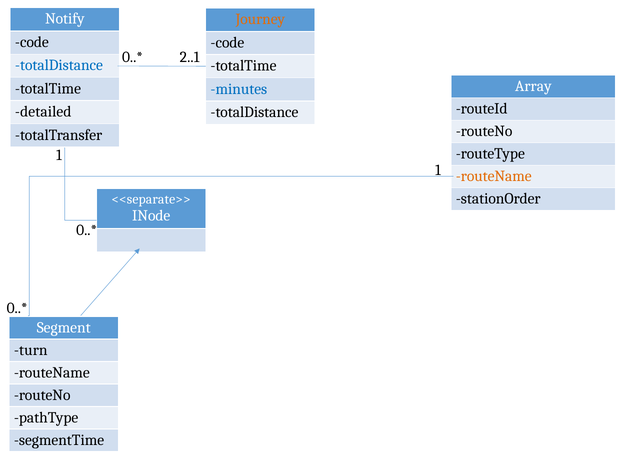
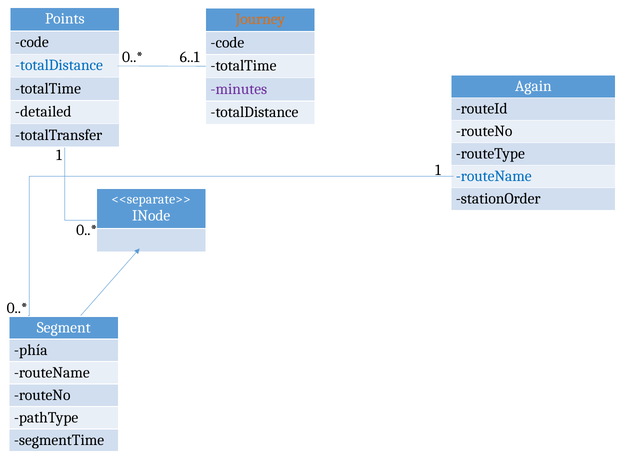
Notify: Notify -> Points
2..1: 2..1 -> 6..1
Array: Array -> Again
minutes colour: blue -> purple
routeName at (494, 176) colour: orange -> blue
turn: turn -> phía
